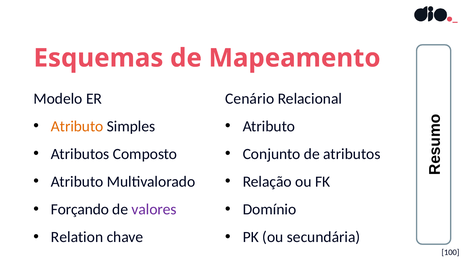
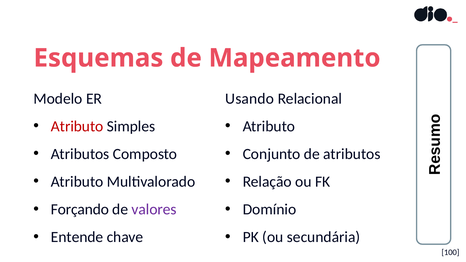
Cenário: Cenário -> Usando
Atributo at (77, 126) colour: orange -> red
Relation: Relation -> Entende
